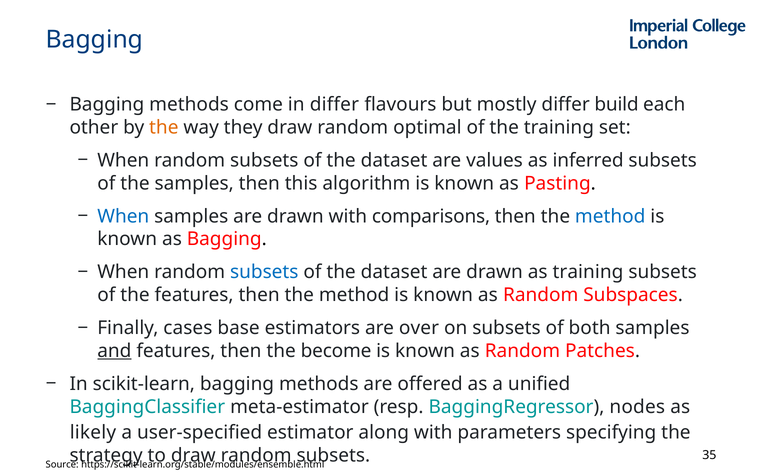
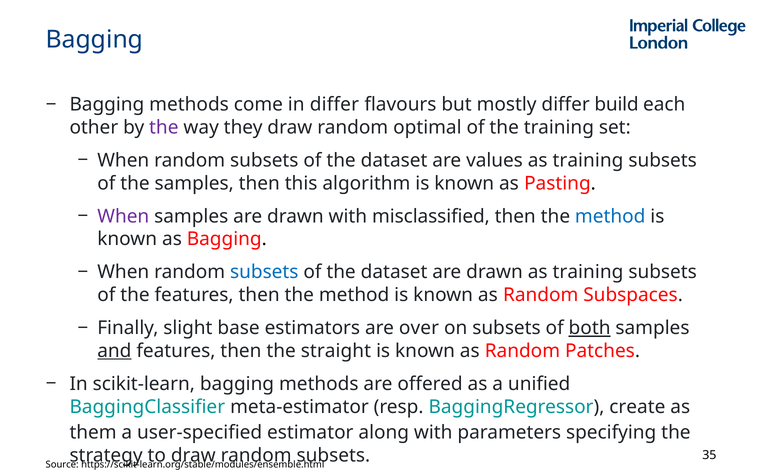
the at (164, 128) colour: orange -> purple
inferred at (588, 161): inferred -> training
When at (123, 216) colour: blue -> purple
comparisons: comparisons -> misclassified
cases: cases -> slight
both underline: none -> present
become: become -> straight
nodes: nodes -> create
likely: likely -> them
